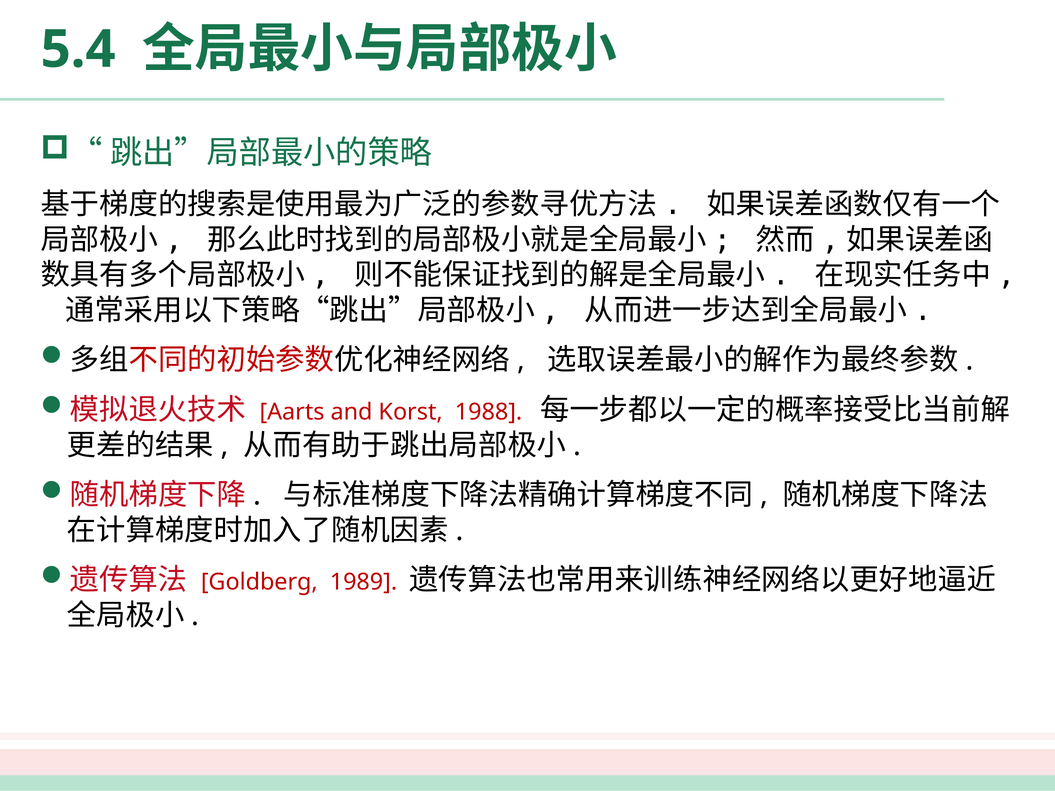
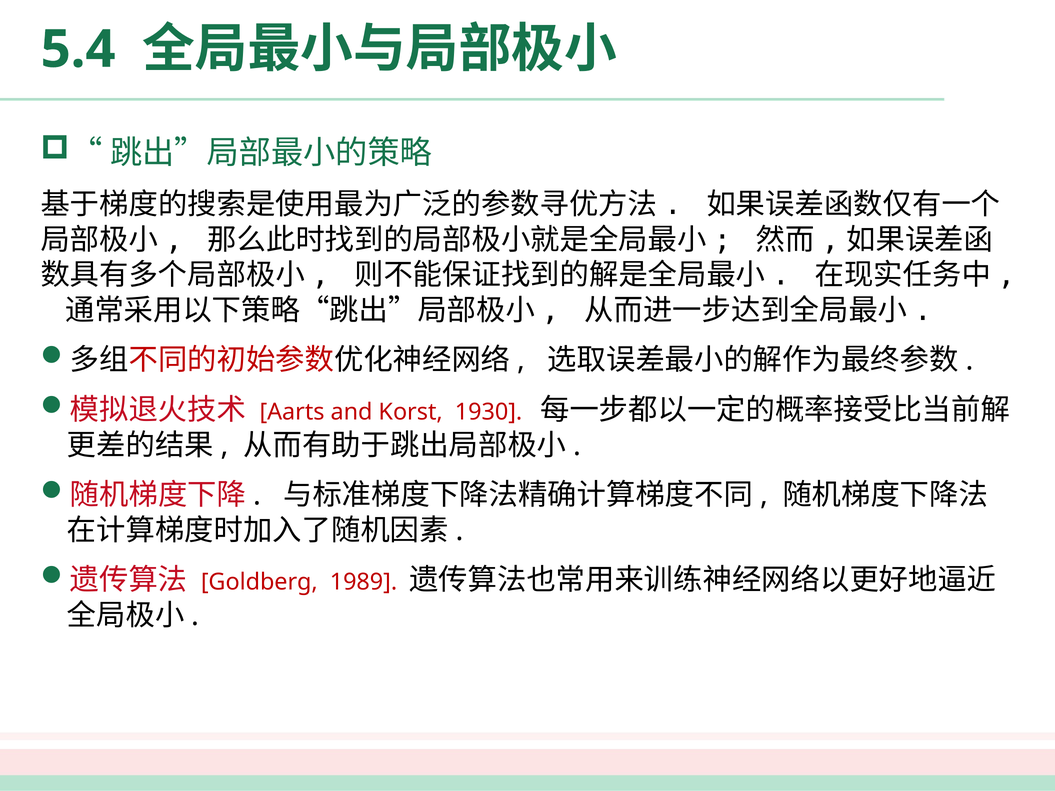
1988: 1988 -> 1930
